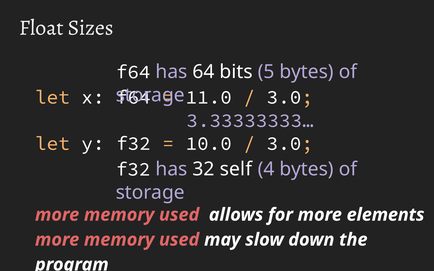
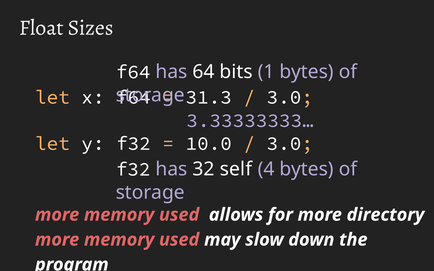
5: 5 -> 1
11.0: 11.0 -> 31.3
elements: elements -> directory
